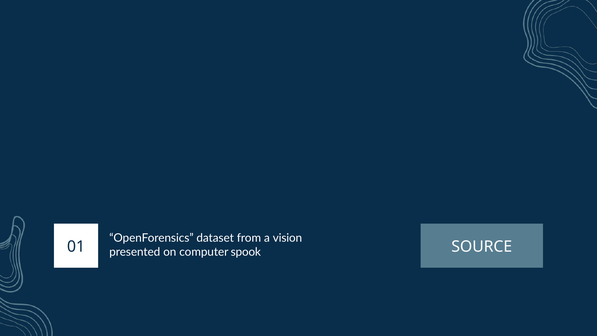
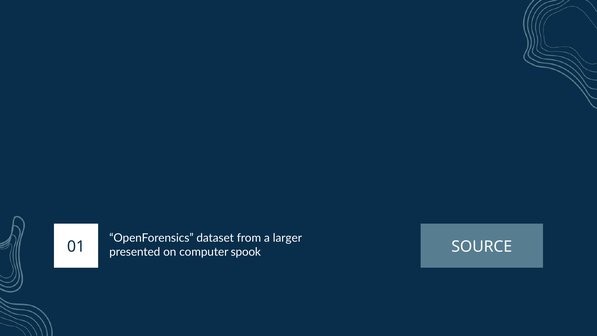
vision: vision -> larger
